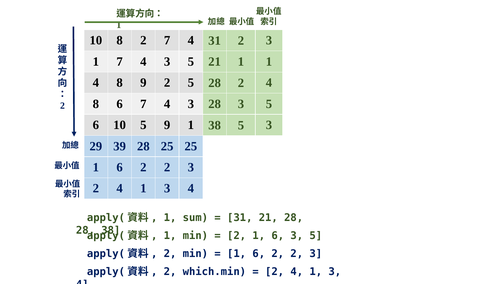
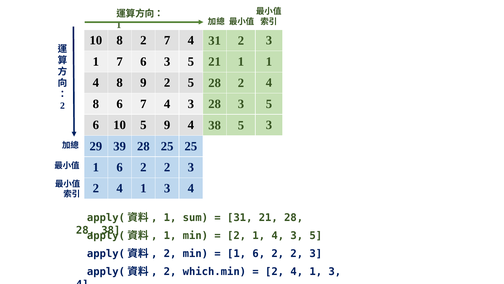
1 7 4: 4 -> 6
9 1: 1 -> 4
2 1 6: 6 -> 4
